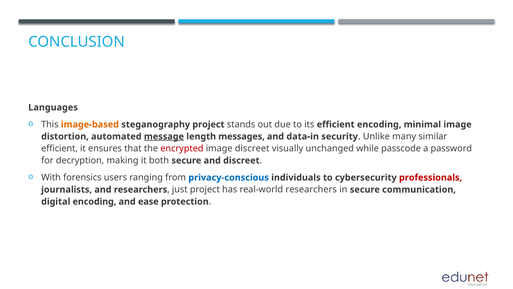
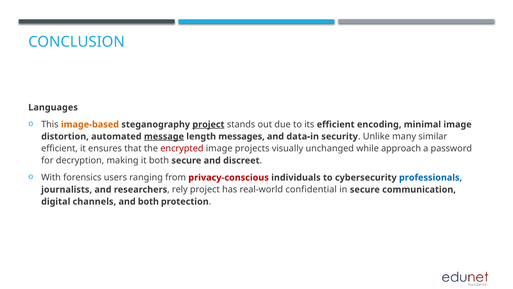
project at (208, 124) underline: none -> present
image discreet: discreet -> projects
passcode: passcode -> approach
privacy-conscious colour: blue -> red
professionals colour: red -> blue
just: just -> rely
real-world researchers: researchers -> confidential
digital encoding: encoding -> channels
and ease: ease -> both
